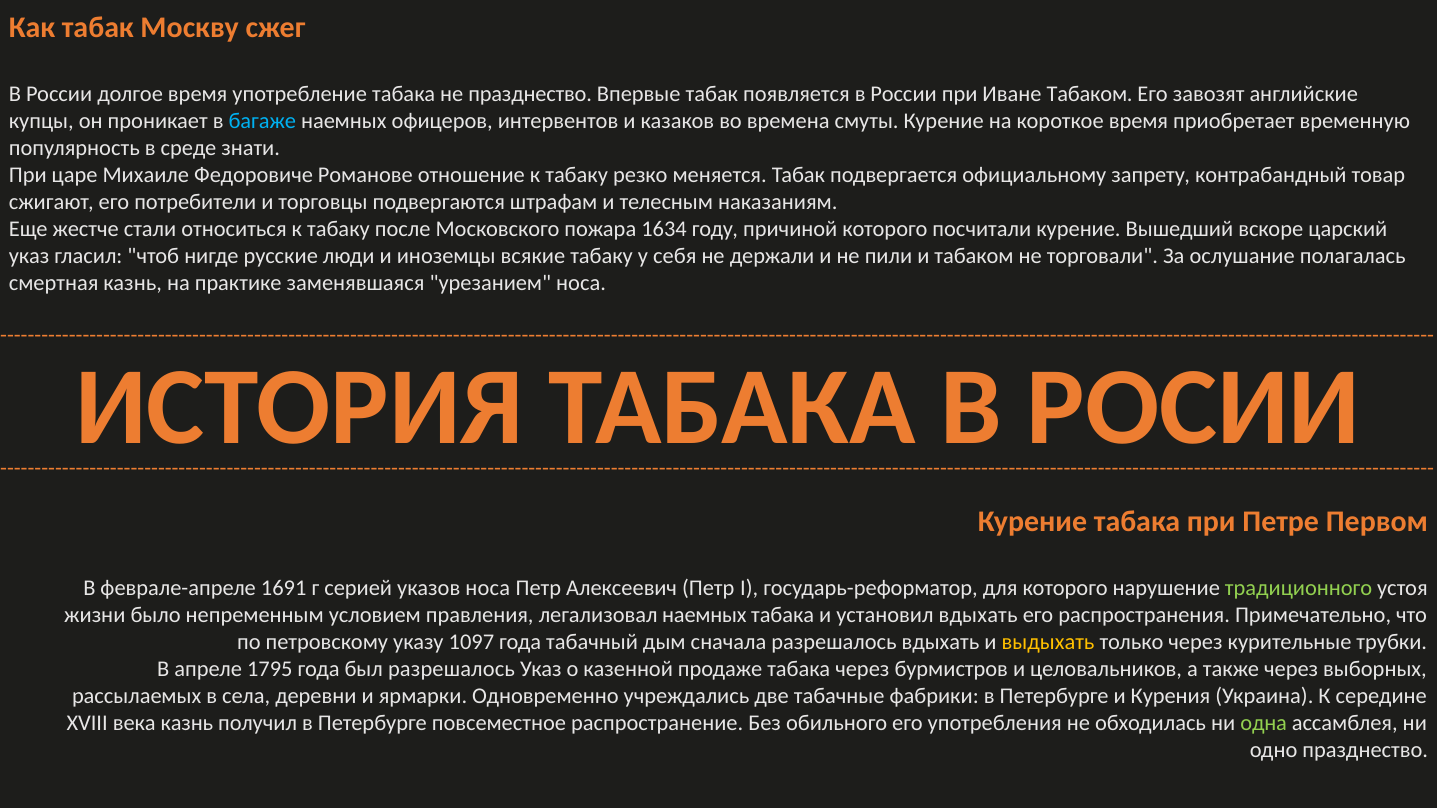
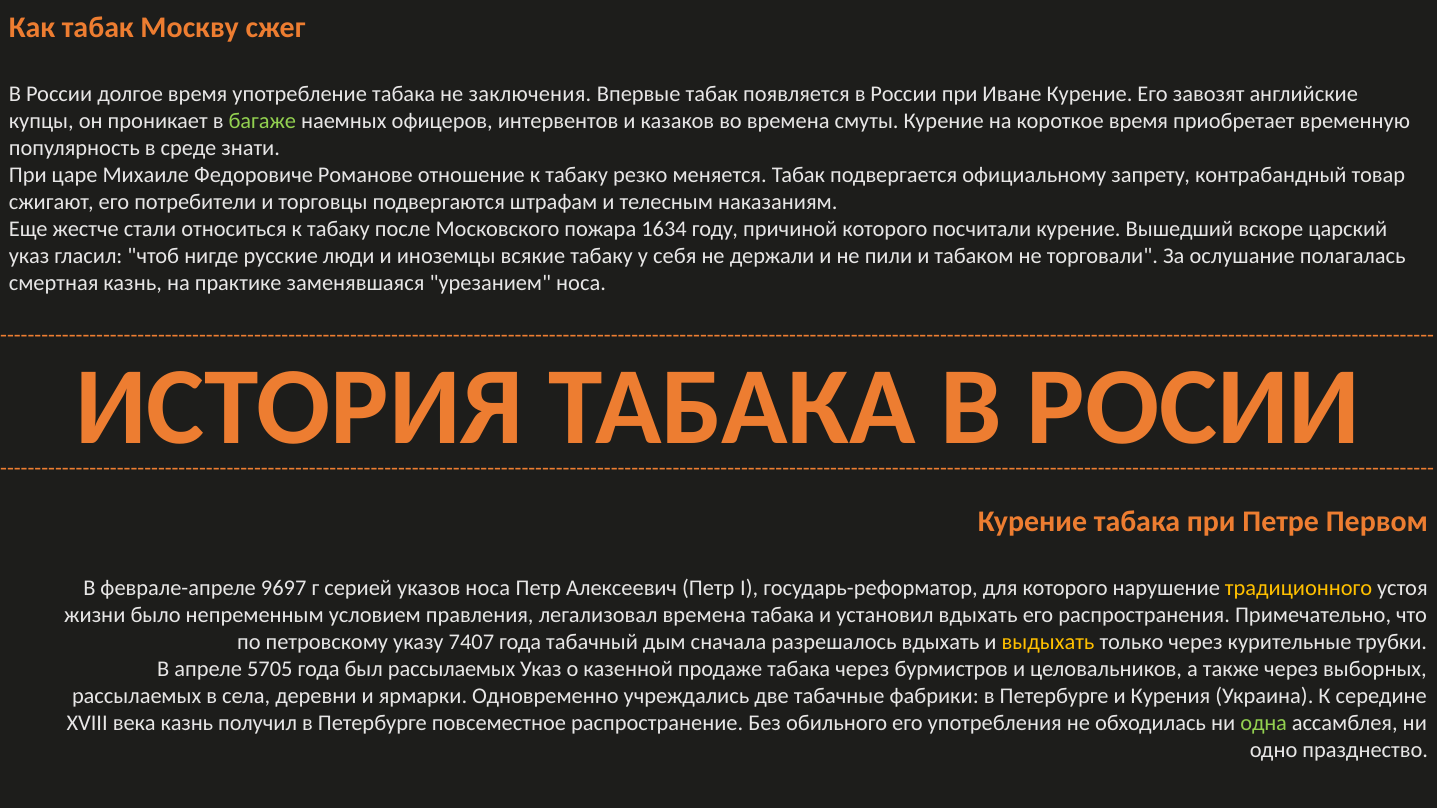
не празднество: празднество -> заключения
Иване Табаком: Табаком -> Курение
багаже colour: light blue -> light green
1691: 1691 -> 9697
традиционного colour: light green -> yellow
легализовал наемных: наемных -> времена
1097: 1097 -> 7407
1795: 1795 -> 5705
был разрешалось: разрешалось -> рассылаемых
